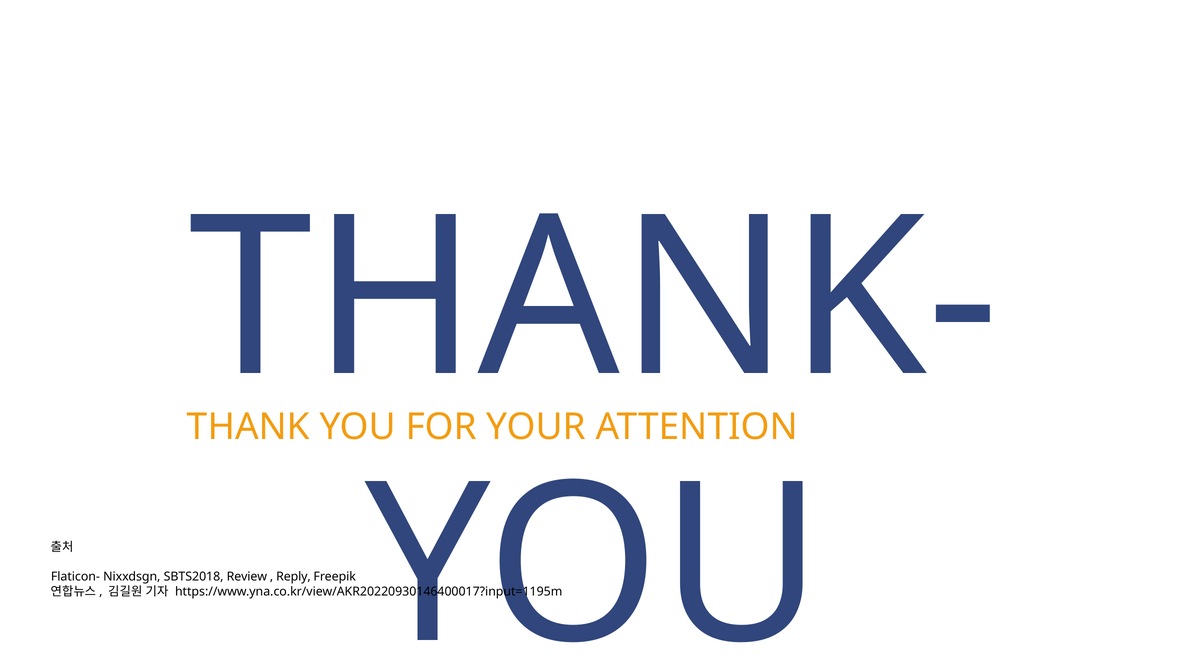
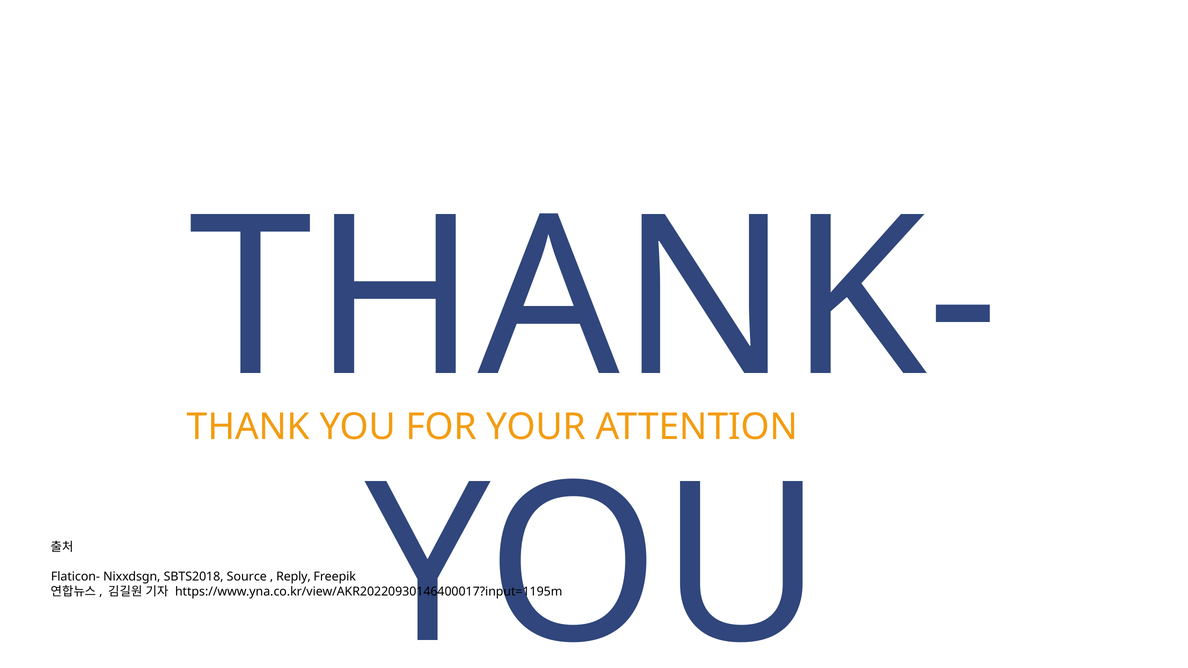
Review: Review -> Source
